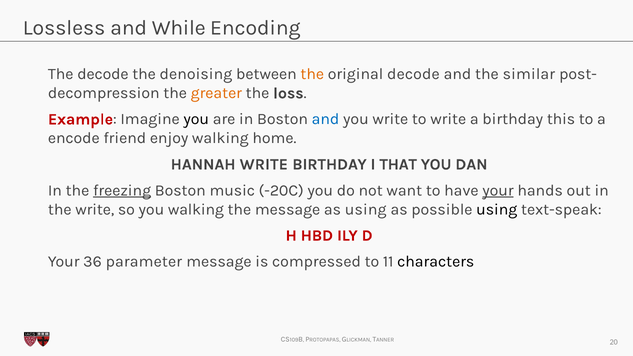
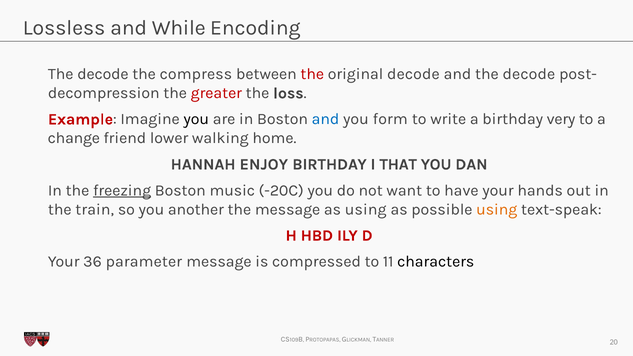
denoising: denoising -> compress
the at (312, 74) colour: orange -> red
and the similar: similar -> decode
greater colour: orange -> red
you write: write -> form
this: this -> very
encode: encode -> change
enjoy: enjoy -> lower
HANNAH WRITE: WRITE -> ENJOY
your at (498, 190) underline: present -> none
the write: write -> train
you walking: walking -> another
using at (497, 209) colour: black -> orange
